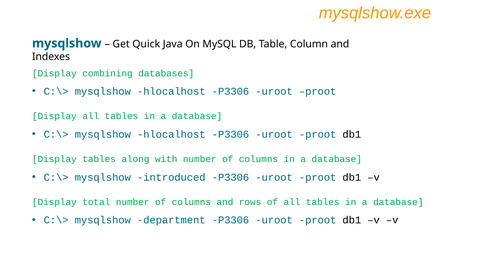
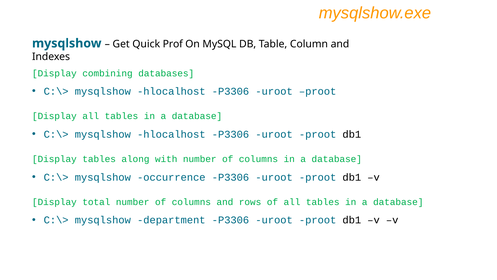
Java: Java -> Prof
introduced: introduced -> occurrence
